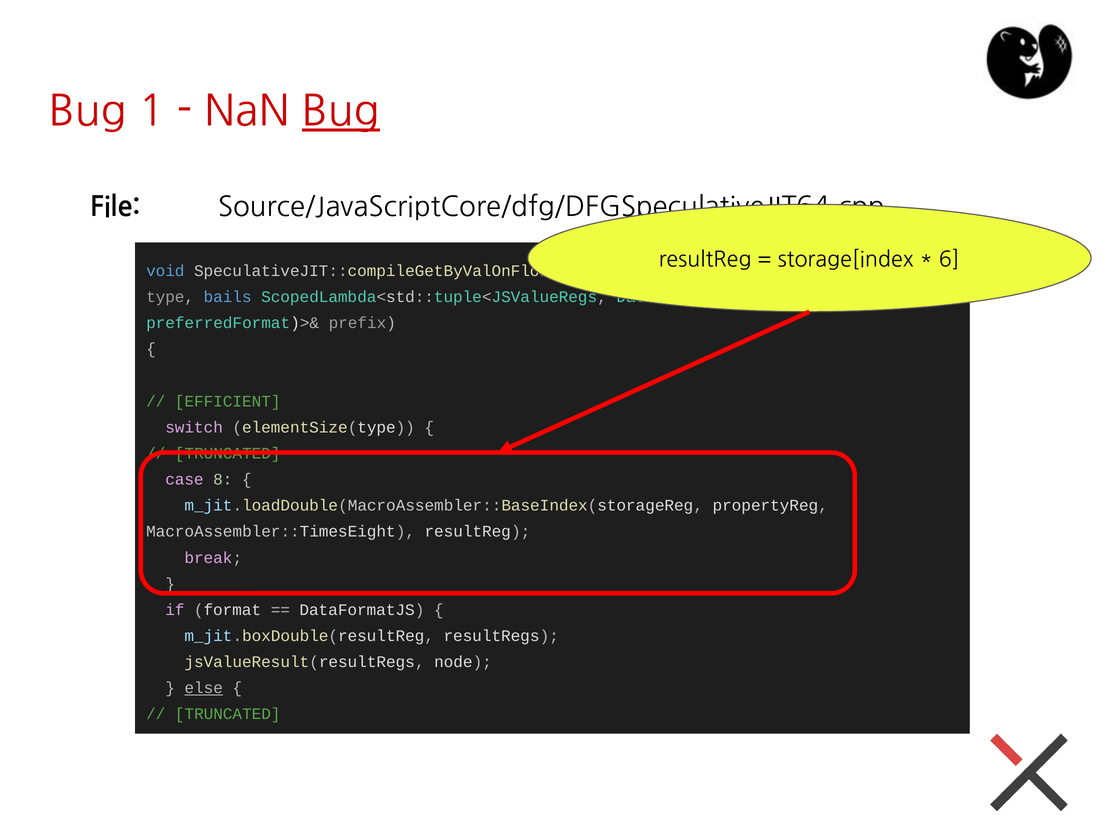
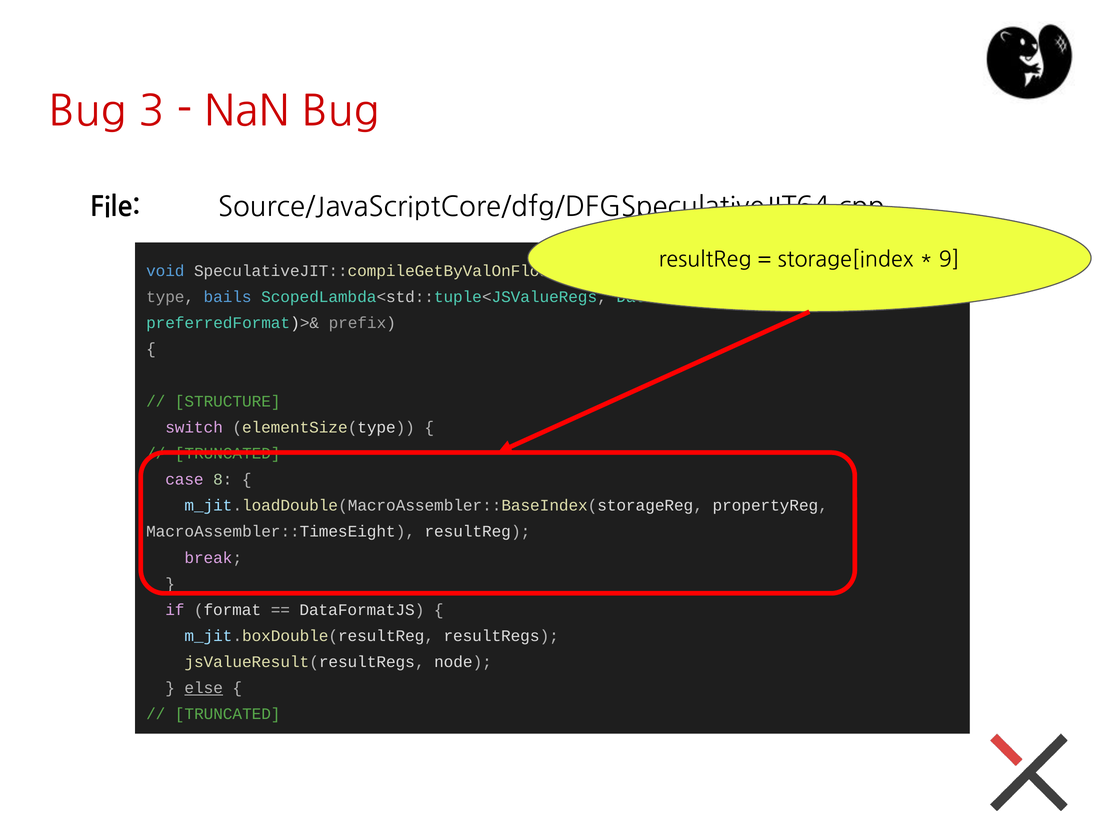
1: 1 -> 3
Bug at (341, 111) underline: present -> none
6: 6 -> 9
EFFICIENT: EFFICIENT -> STRUCTURE
